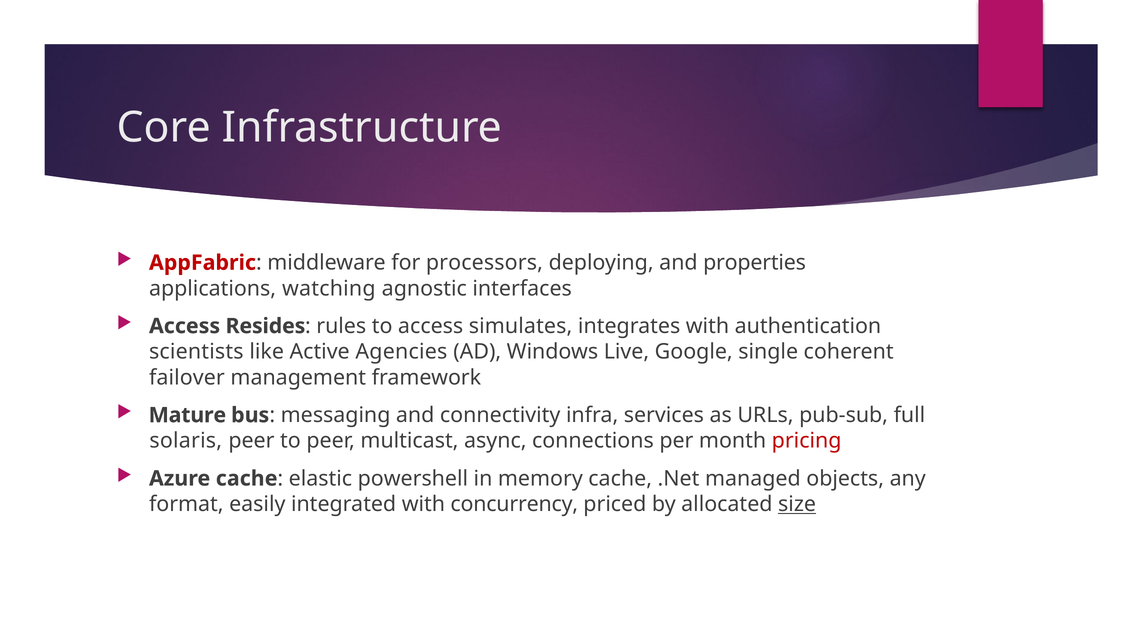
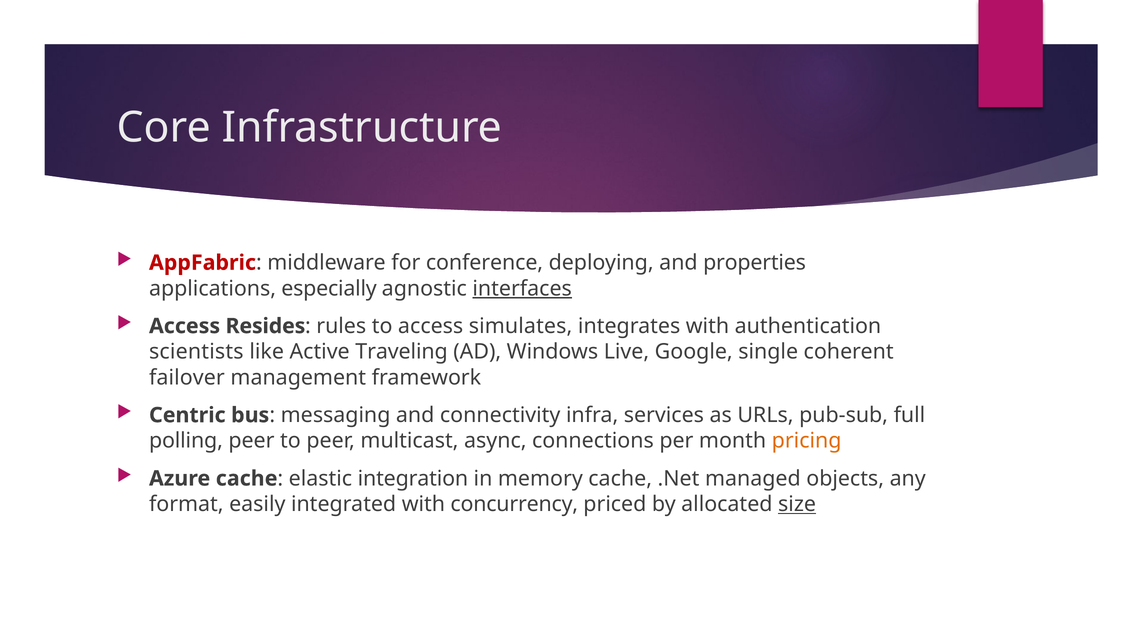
processors: processors -> conference
watching: watching -> especially
interfaces underline: none -> present
Agencies: Agencies -> Traveling
Mature: Mature -> Centric
solaris: solaris -> polling
pricing colour: red -> orange
powershell: powershell -> integration
